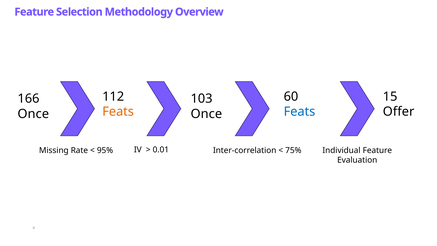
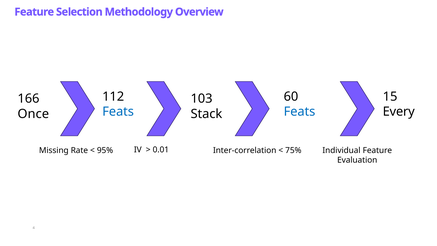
Feats at (118, 112) colour: orange -> blue
Offer: Offer -> Every
Once at (206, 114): Once -> Stack
